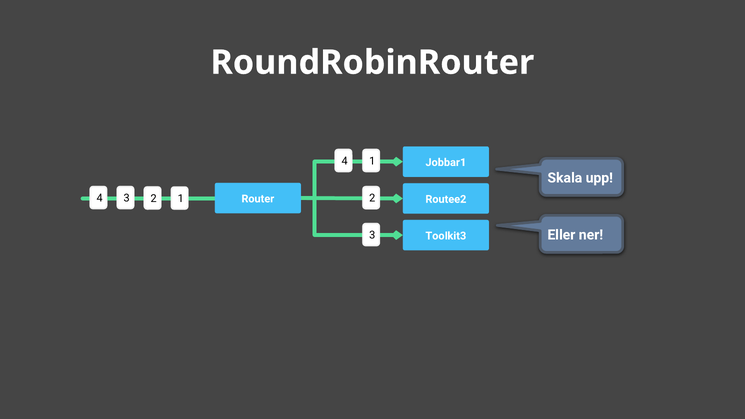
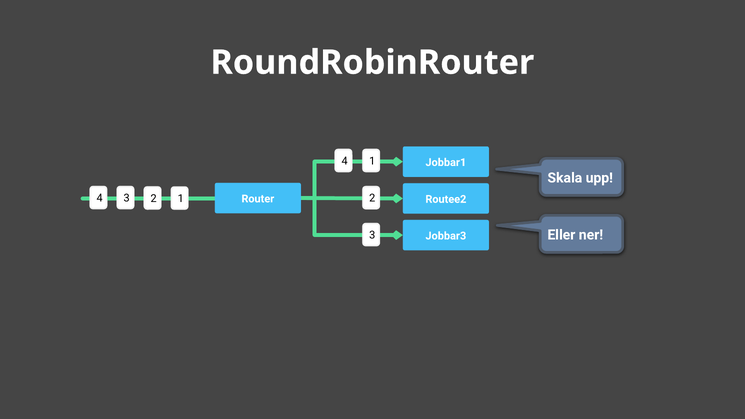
Toolkit3: Toolkit3 -> Jobbar3
